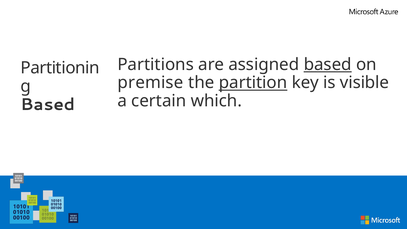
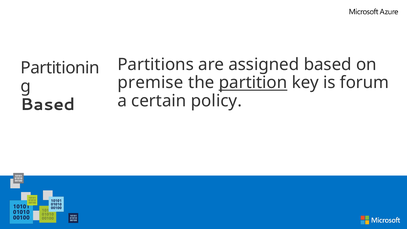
based at (328, 64) underline: present -> none
visible: visible -> forum
which: which -> policy
